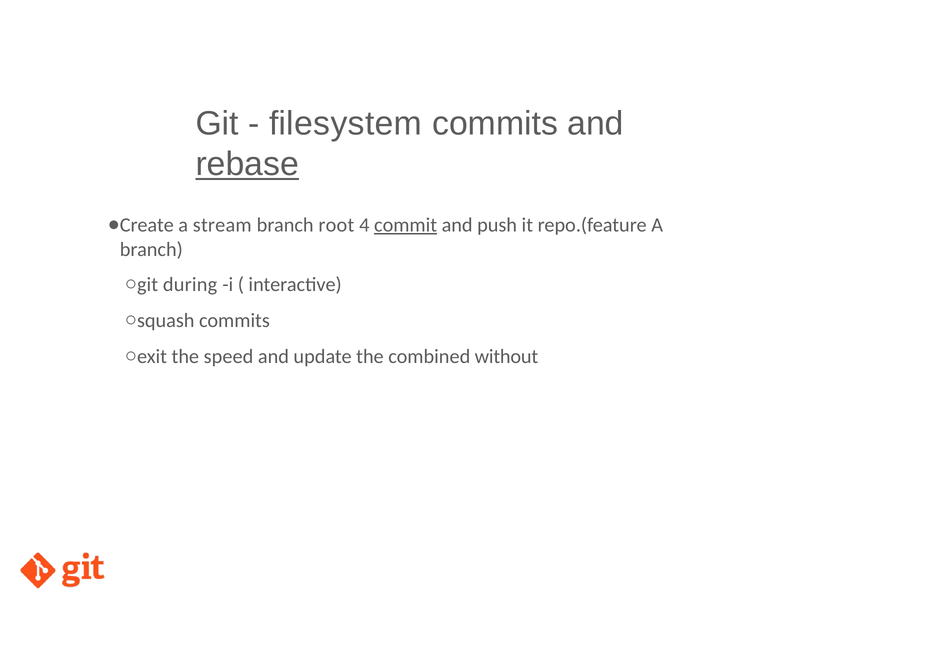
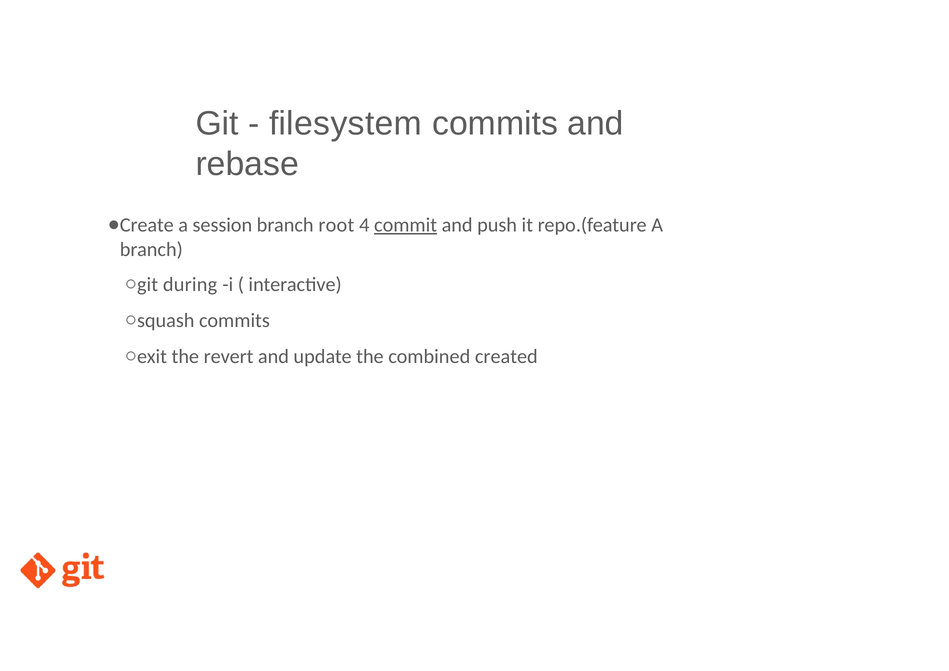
rebase underline: present -> none
stream: stream -> session
speed: speed -> revert
without: without -> created
